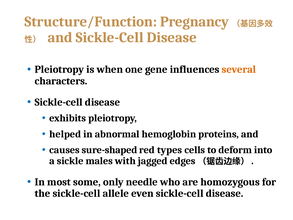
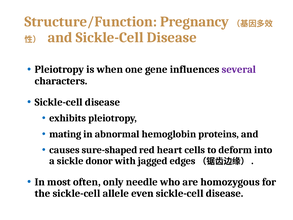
several colour: orange -> purple
helped: helped -> mating
types: types -> heart
males: males -> donor
some: some -> often
